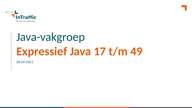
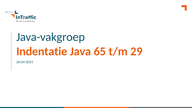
Expressief: Expressief -> Indentatie
17: 17 -> 65
49: 49 -> 29
